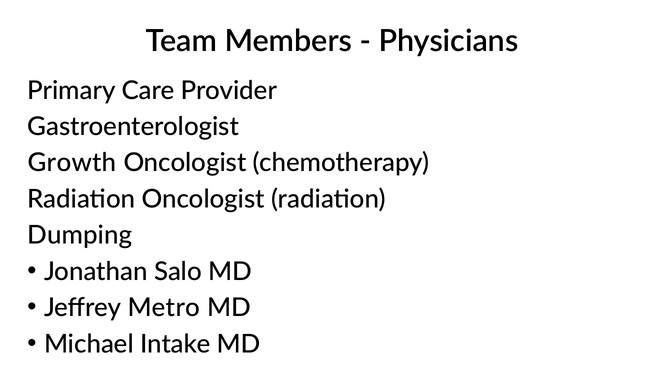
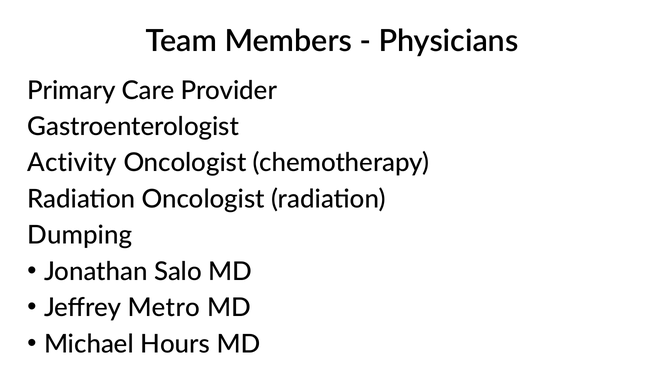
Growth: Growth -> Activity
Intake: Intake -> Hours
